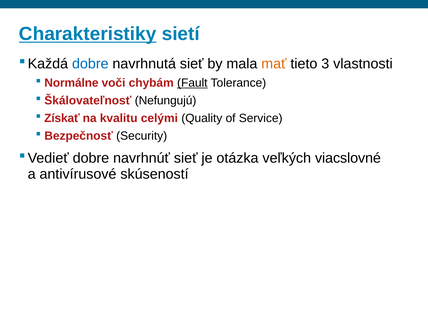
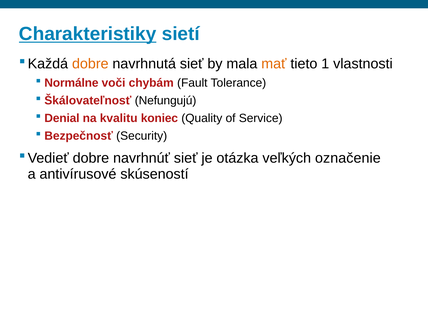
dobre at (90, 64) colour: blue -> orange
3: 3 -> 1
Fault underline: present -> none
Získať: Získať -> Denial
celými: celými -> koniec
viacslovné: viacslovné -> označenie
